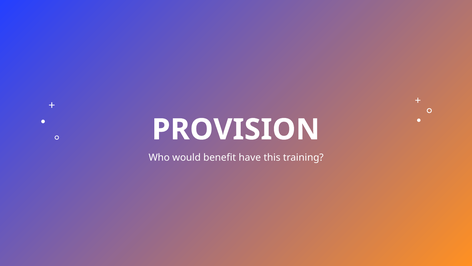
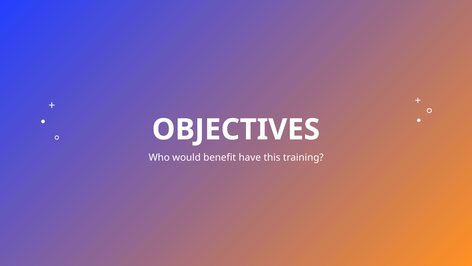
PROVISION: PROVISION -> OBJECTIVES
